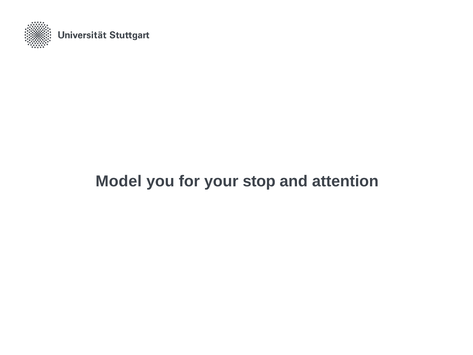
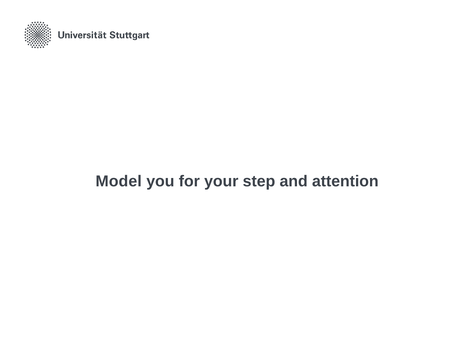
stop: stop -> step
